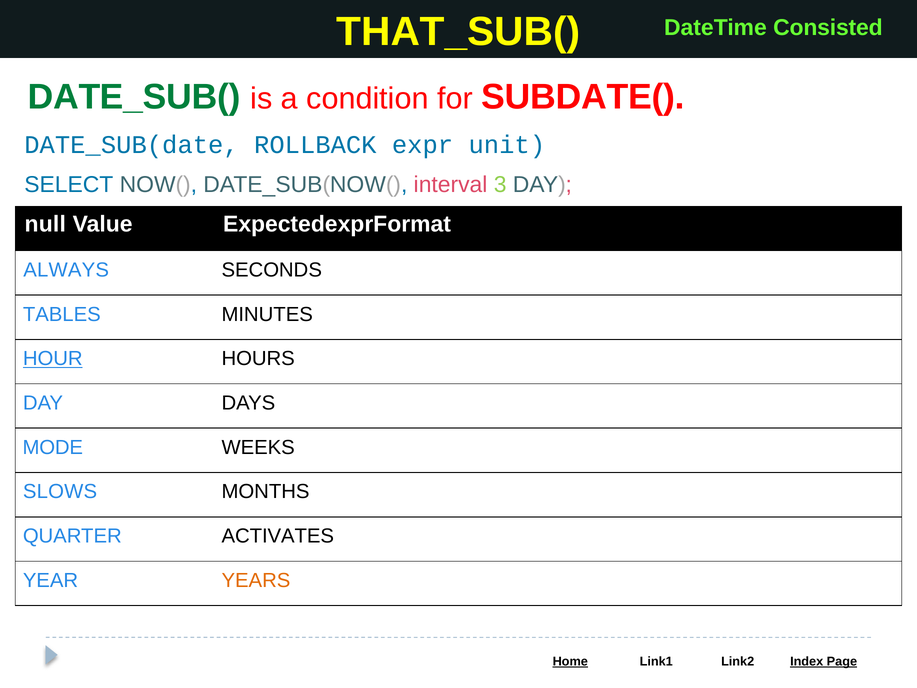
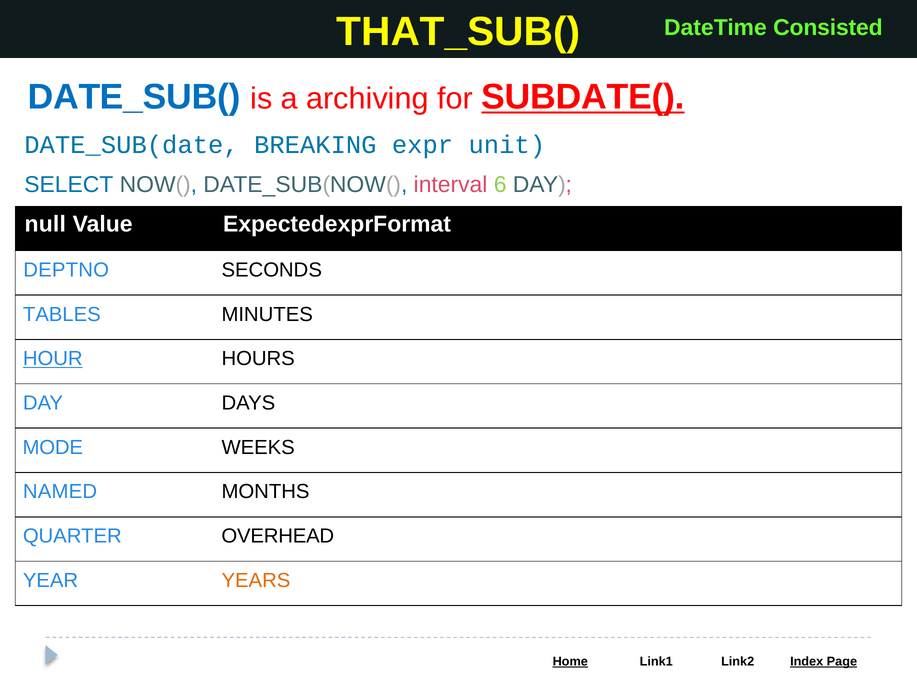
DATE_SUB( colour: green -> blue
condition: condition -> archiving
SUBDATE( underline: none -> present
ROLLBACK: ROLLBACK -> BREAKING
3: 3 -> 6
ALWAYS: ALWAYS -> DEPTNO
SLOWS: SLOWS -> NAMED
ACTIVATES: ACTIVATES -> OVERHEAD
